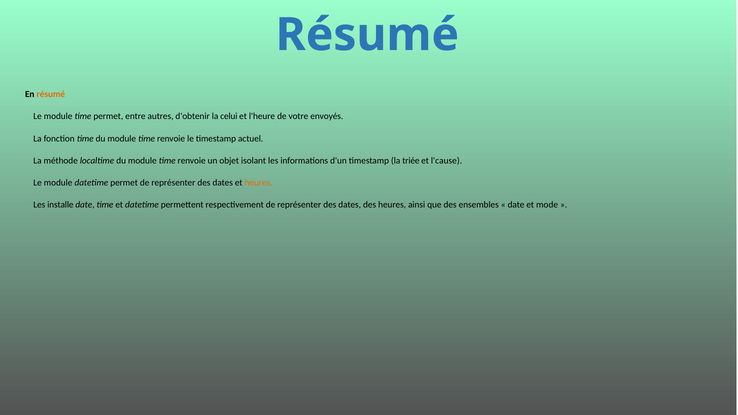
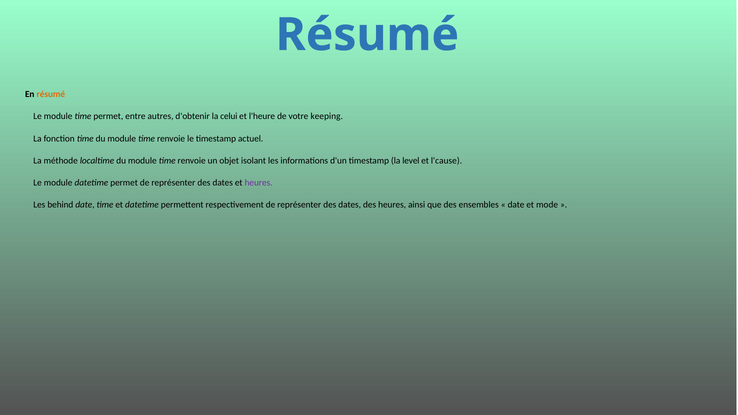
envoyés: envoyés -> keeping
triée: triée -> level
heures at (259, 183) colour: orange -> purple
installe: installe -> behind
